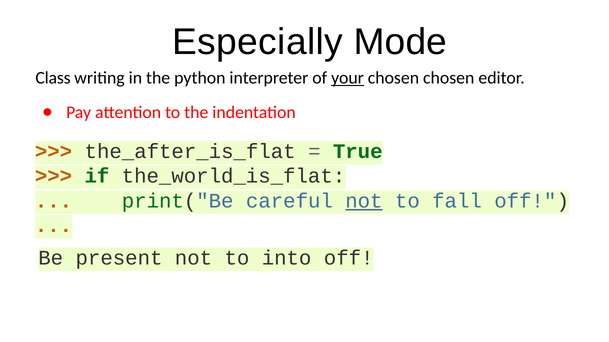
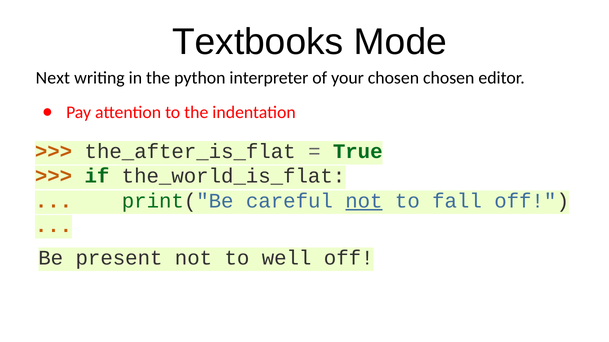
Especially: Especially -> Textbooks
Class: Class -> Next
your underline: present -> none
into: into -> well
